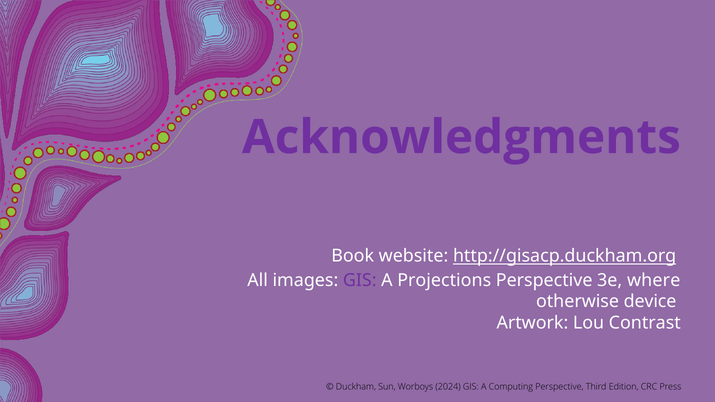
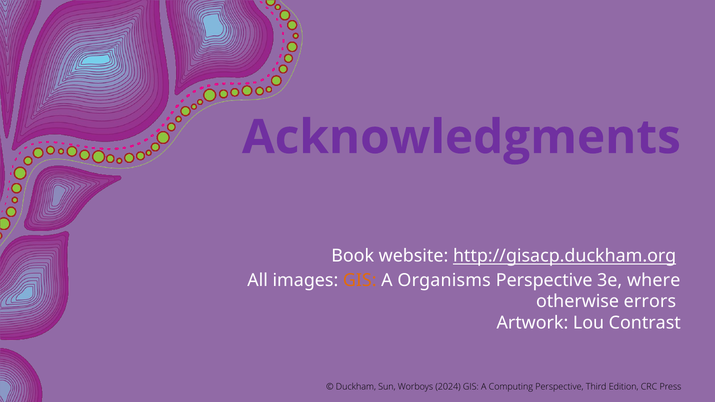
GIS at (360, 280) colour: purple -> orange
Projections: Projections -> Organisms
device: device -> errors
